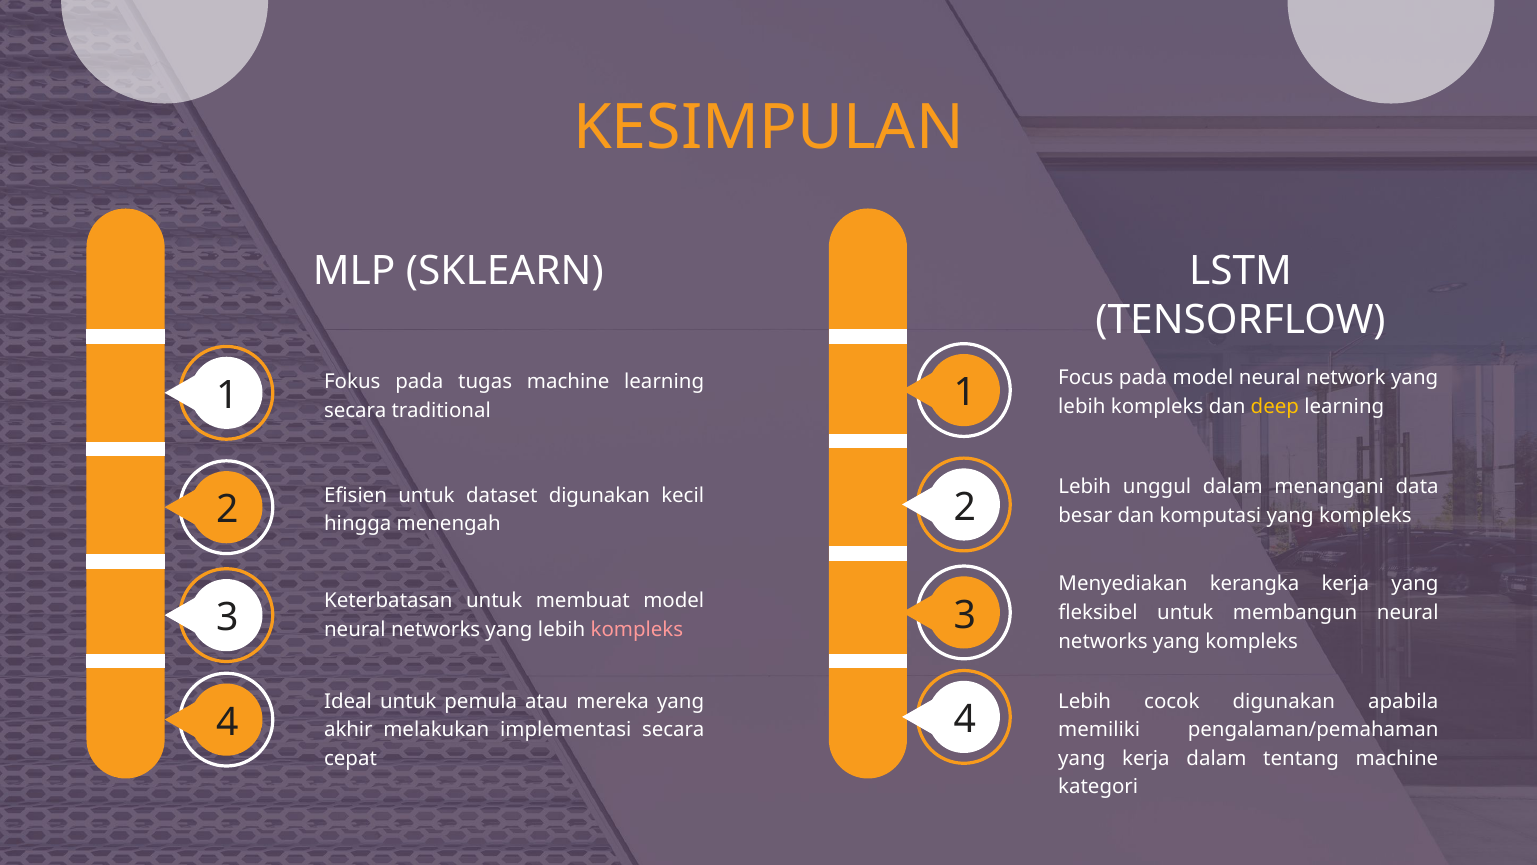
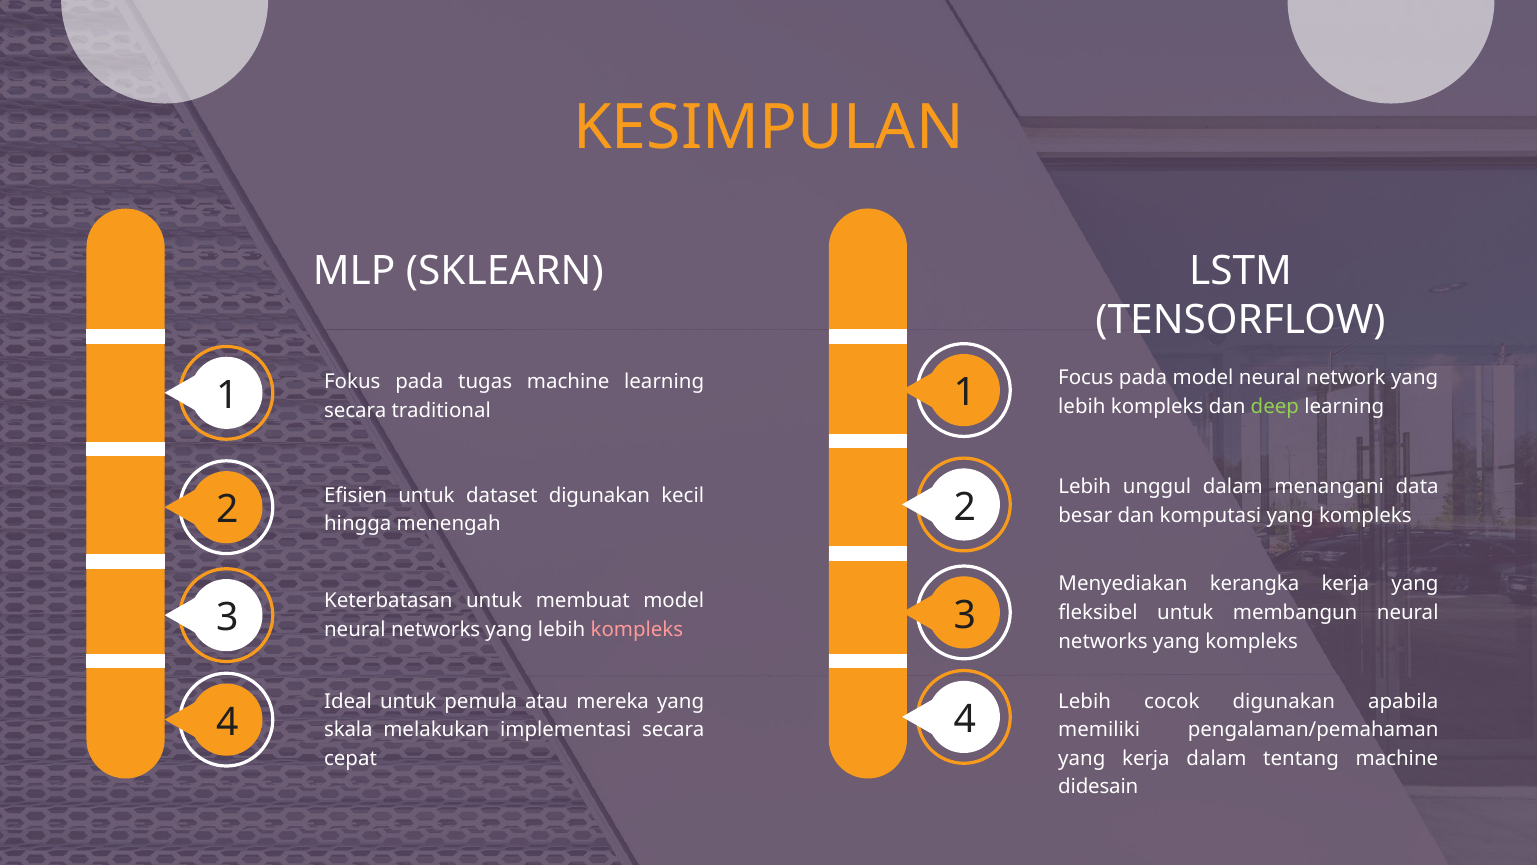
deep colour: yellow -> light green
akhir: akhir -> skala
kategori: kategori -> didesain
